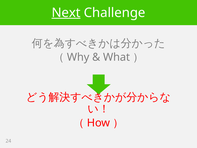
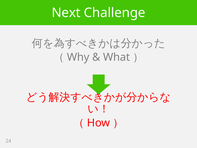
Next underline: present -> none
